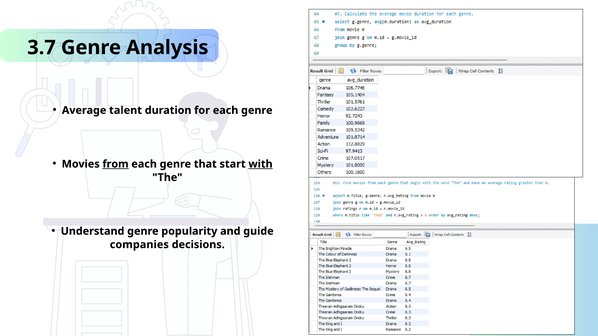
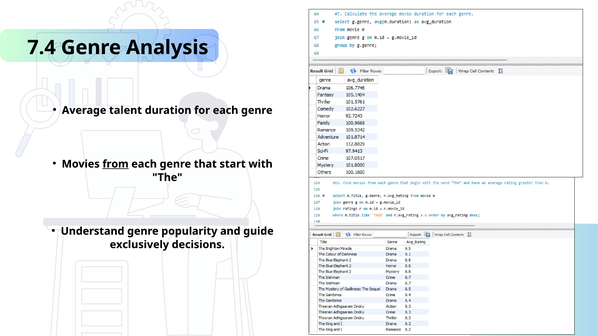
3.7: 3.7 -> 7.4
with underline: present -> none
companies: companies -> exclusively
